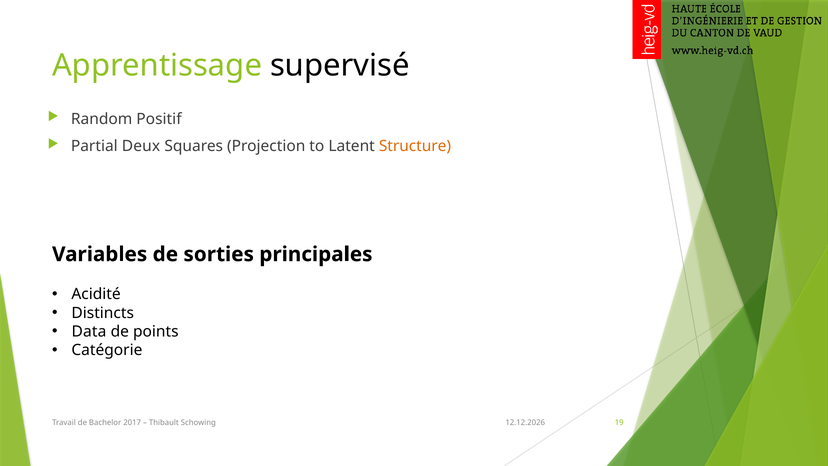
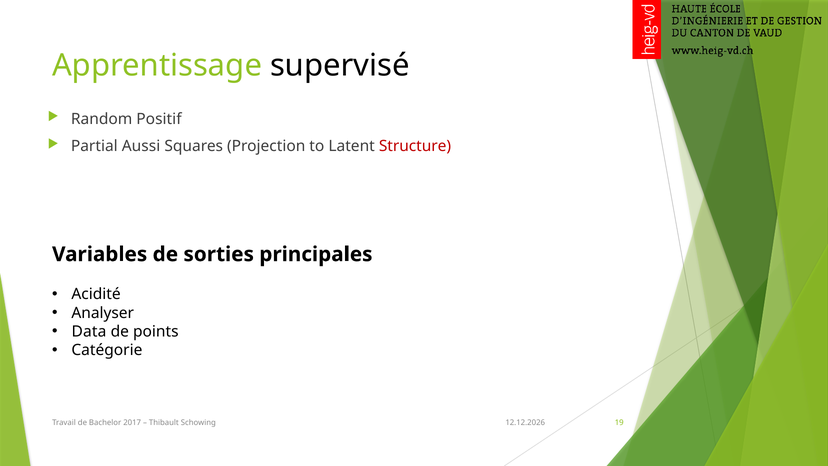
Deux: Deux -> Aussi
Structure colour: orange -> red
Distincts: Distincts -> Analyser
